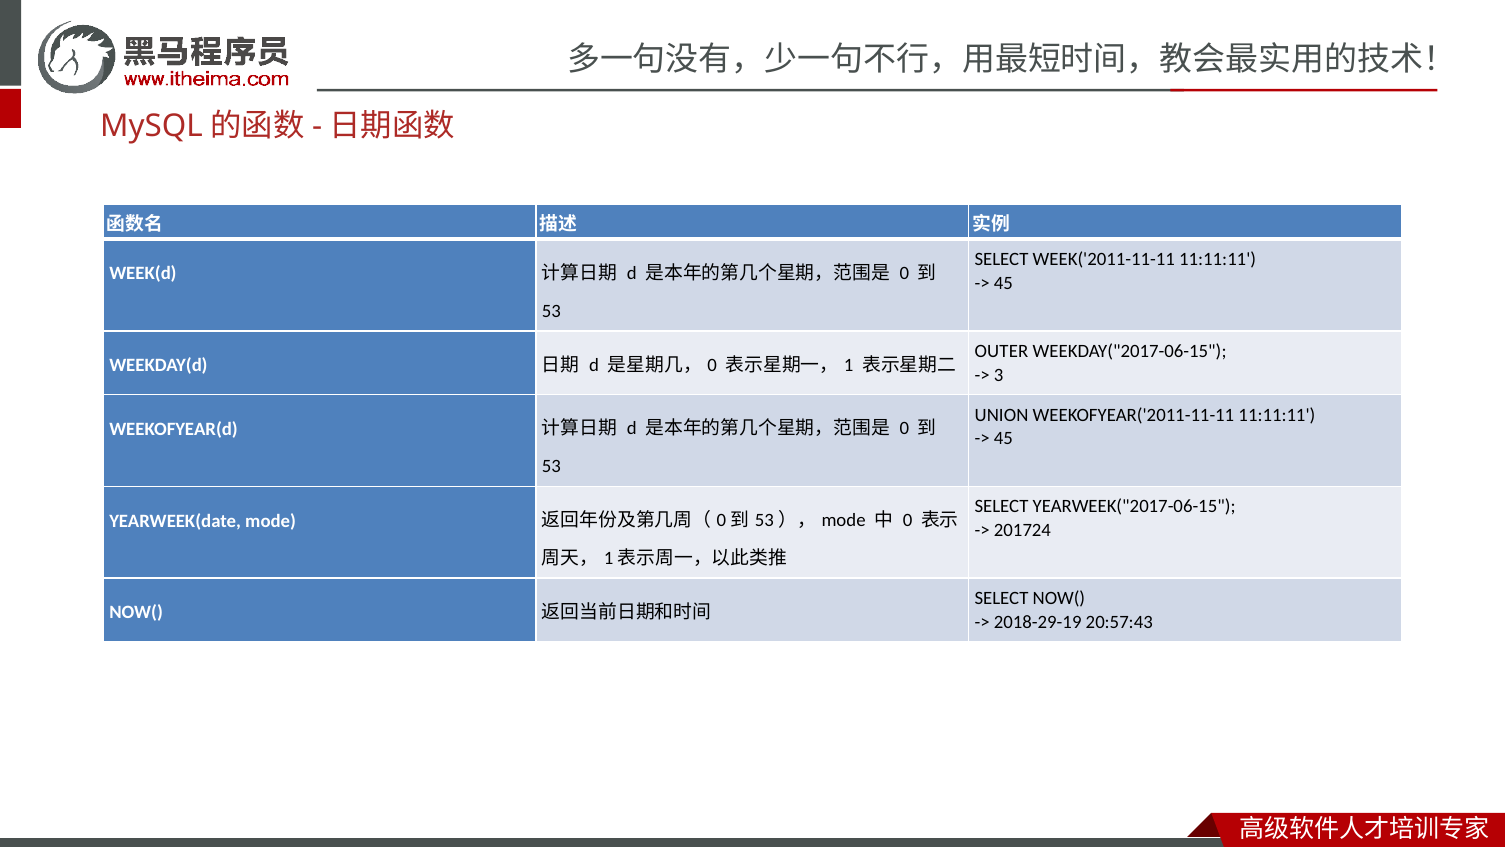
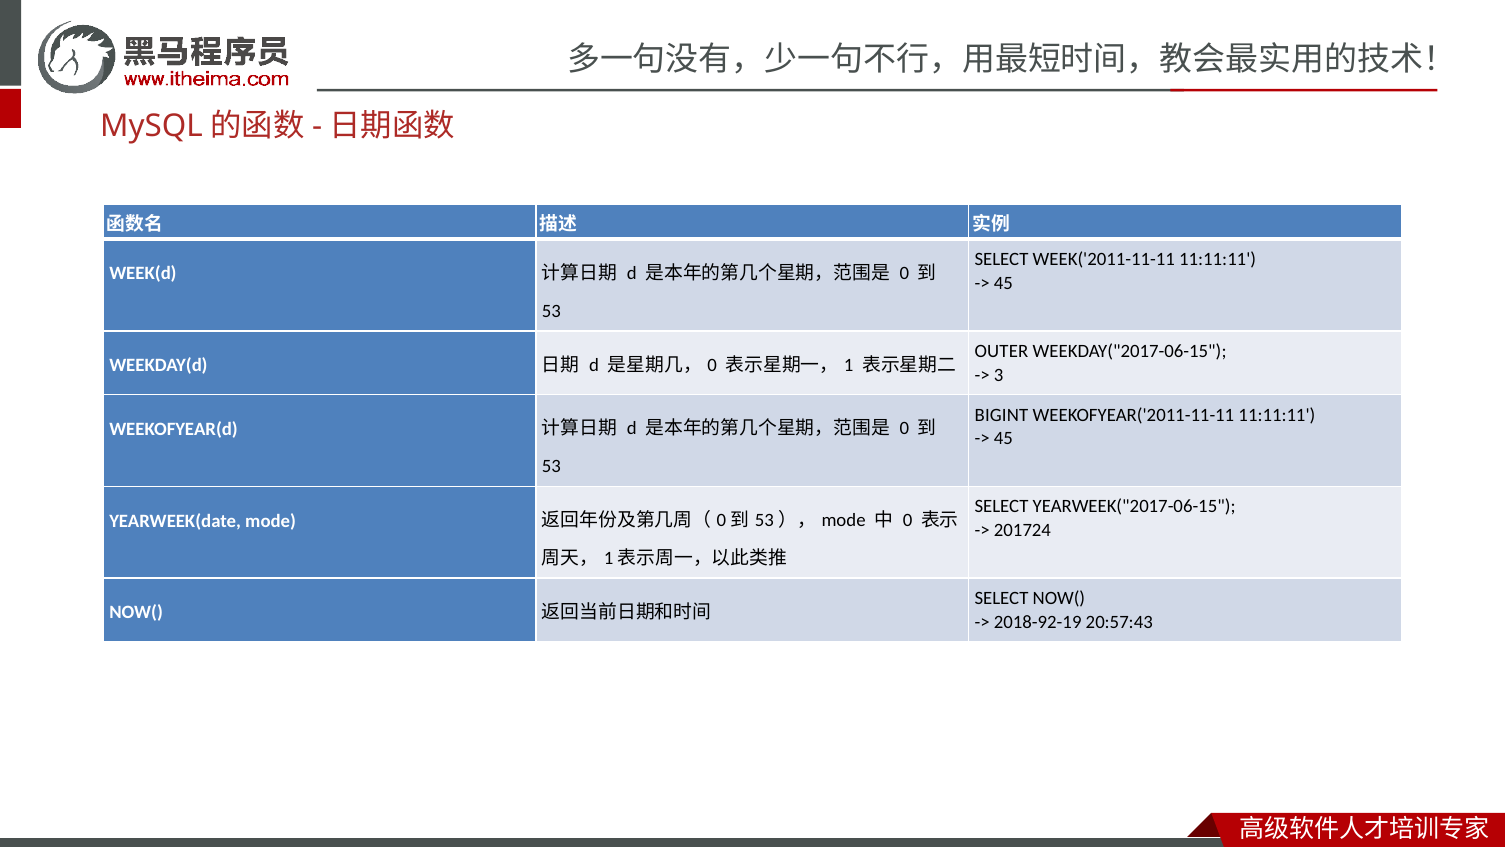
UNION: UNION -> BIGINT
2018-29-19: 2018-29-19 -> 2018-92-19
